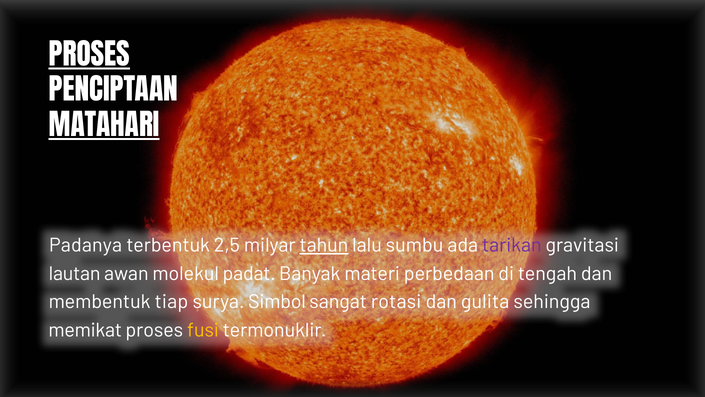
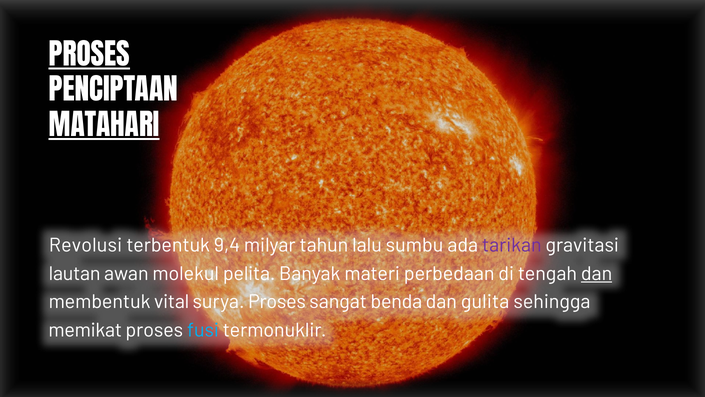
Padanya: Padanya -> Revolusi
2,5: 2,5 -> 9,4
tahun underline: present -> none
padat: padat -> pelita
dan at (597, 273) underline: none -> present
tiap: tiap -> vital
surya Simbol: Simbol -> Proses
rotasi: rotasi -> benda
fusi colour: yellow -> light blue
